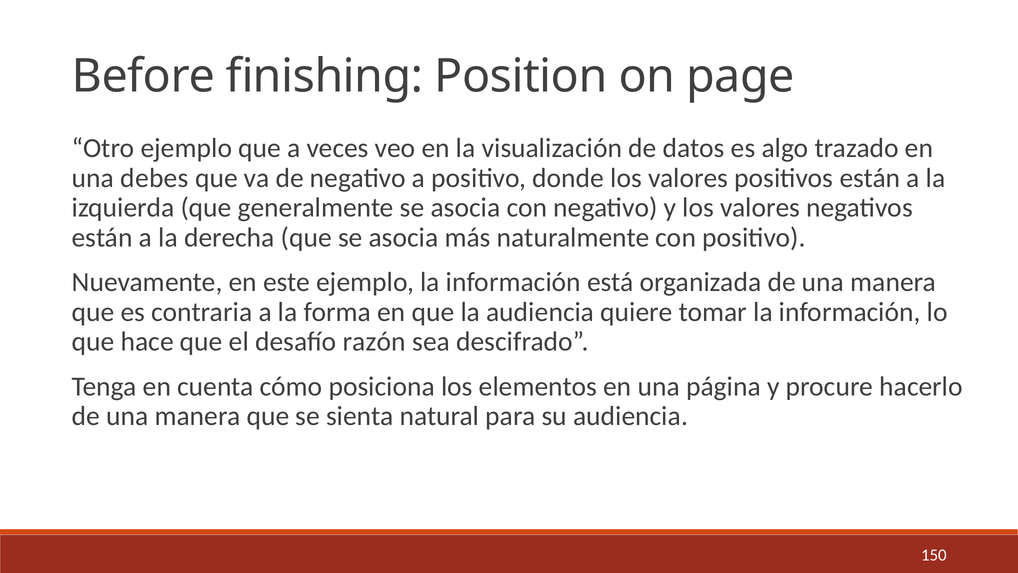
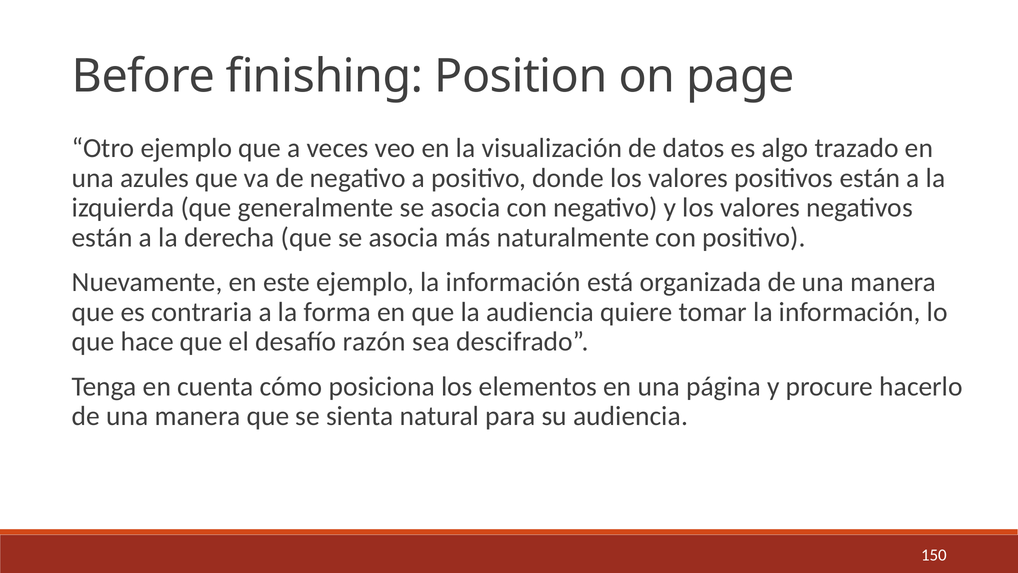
debes: debes -> azules
